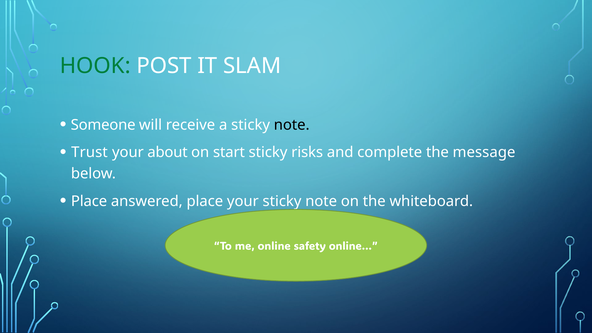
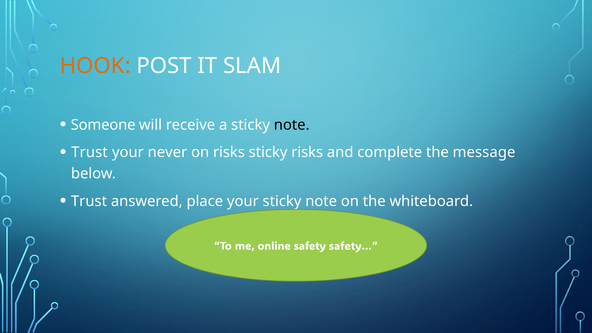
HOOK colour: green -> orange
about: about -> never
on start: start -> risks
Place at (89, 201): Place -> Trust
online…: online… -> safety…
